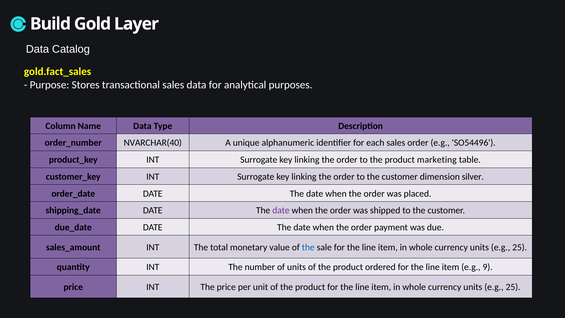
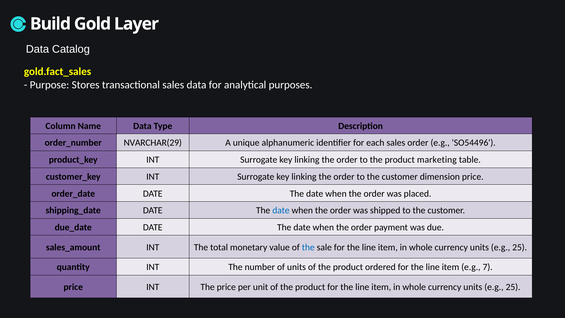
NVARCHAR(40: NVARCHAR(40 -> NVARCHAR(29
dimension silver: silver -> price
date at (281, 210) colour: purple -> blue
9: 9 -> 7
